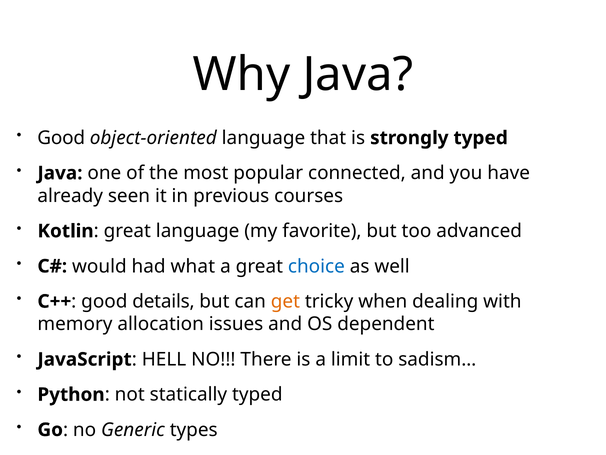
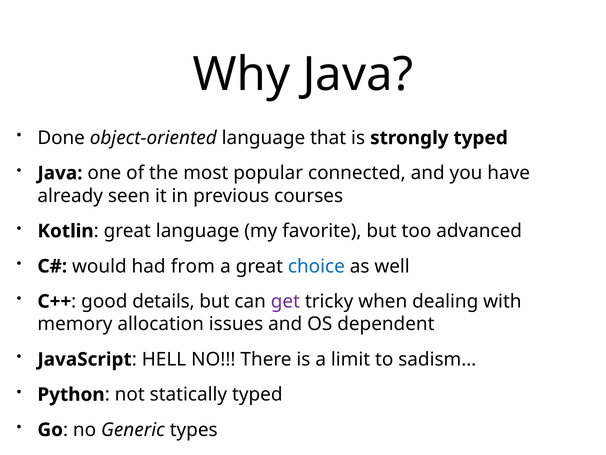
Good at (61, 138): Good -> Done
what: what -> from
get colour: orange -> purple
